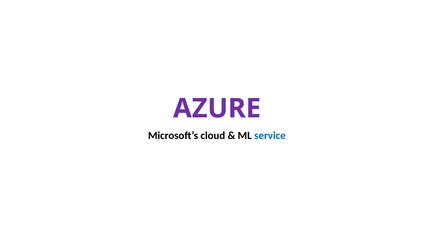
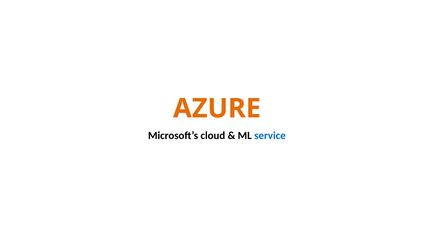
AZURE colour: purple -> orange
